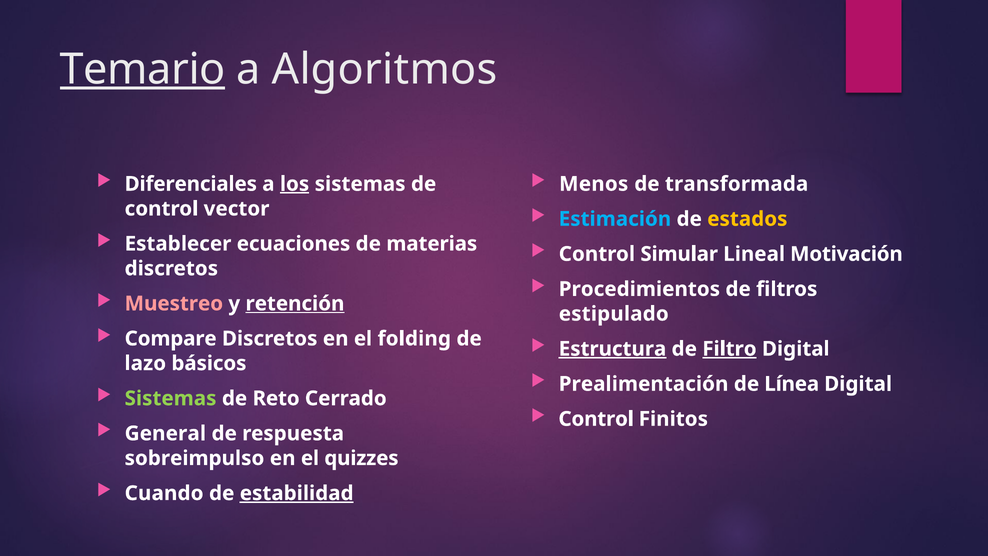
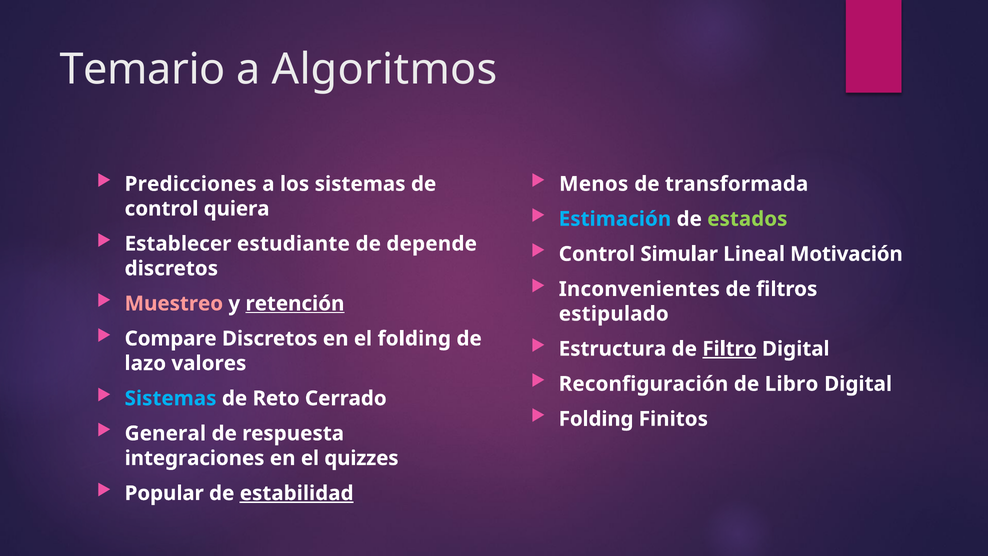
Temario underline: present -> none
Diferenciales: Diferenciales -> Predicciones
los underline: present -> none
vector: vector -> quiera
estados colour: yellow -> light green
ecuaciones: ecuaciones -> estudiante
materias: materias -> depende
Procedimientos: Procedimientos -> Inconvenientes
Estructura underline: present -> none
básicos: básicos -> valores
Prealimentación: Prealimentación -> Reconfiguración
Línea: Línea -> Libro
Sistemas at (171, 398) colour: light green -> light blue
Control at (596, 419): Control -> Folding
sobreimpulso: sobreimpulso -> integraciones
Cuando: Cuando -> Popular
